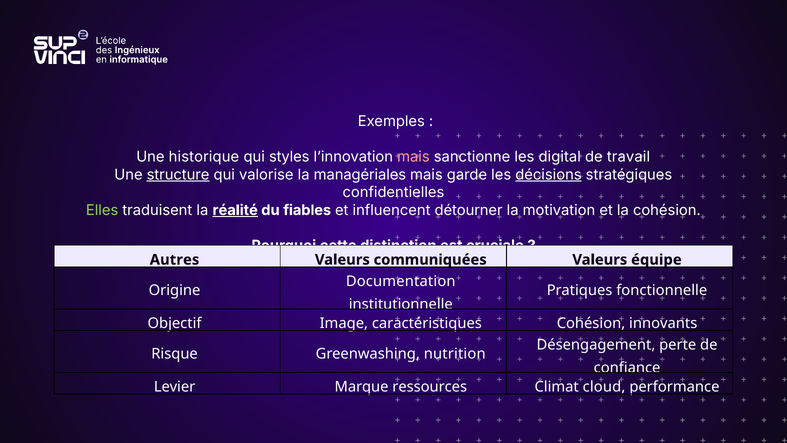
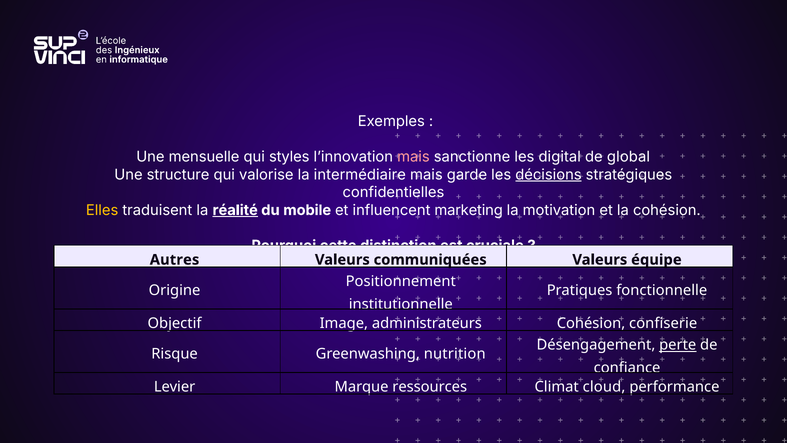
historique: historique -> mensuelle
travail: travail -> global
structure underline: present -> none
managériales: managériales -> intermédiaire
Elles colour: light green -> yellow
fiables: fiables -> mobile
détourner: détourner -> marketing
Documentation: Documentation -> Positionnement
caractéristiques: caractéristiques -> administrateurs
innovants: innovants -> confiserie
perte underline: none -> present
